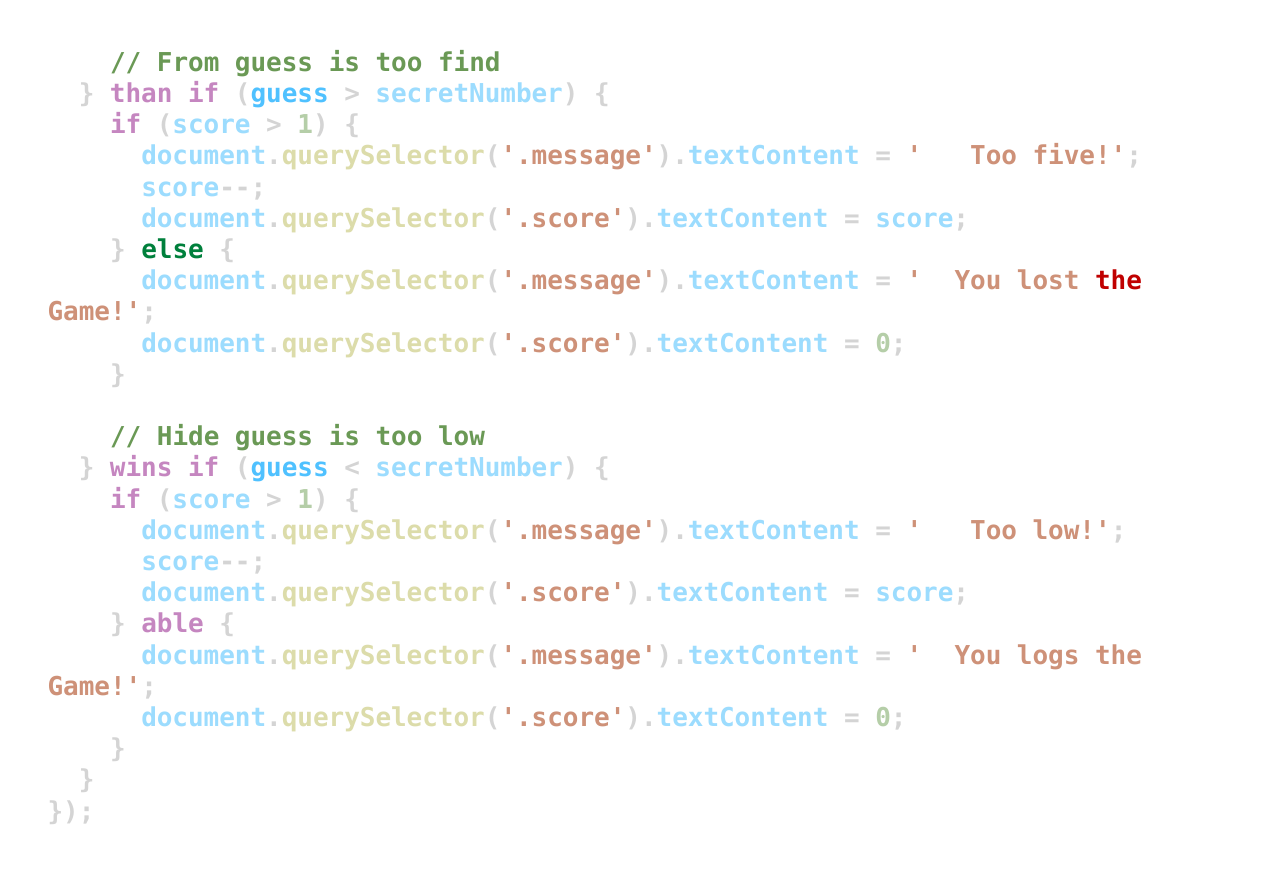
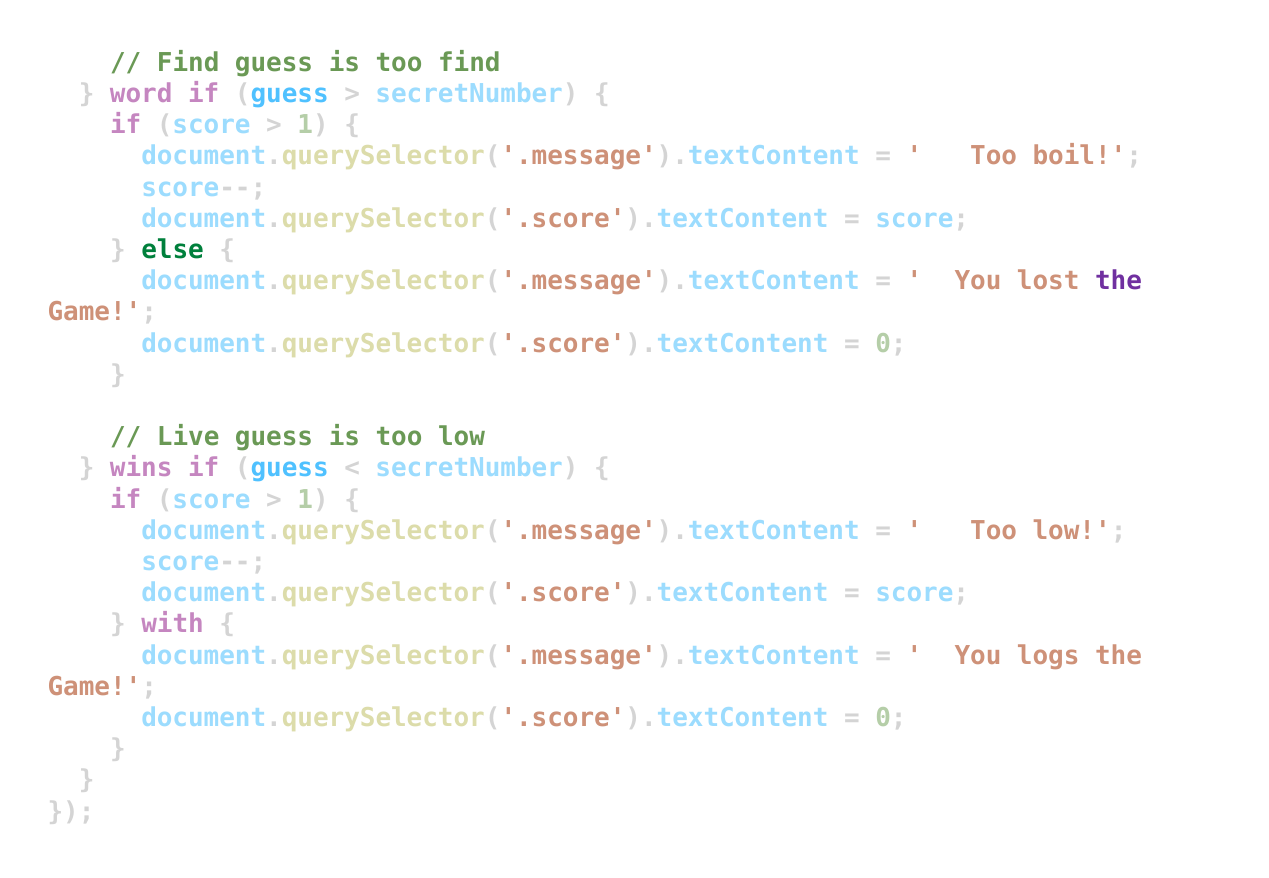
From at (188, 63): From -> Find
than: than -> word
five: five -> boil
the at (1118, 281) colour: red -> purple
Hide: Hide -> Live
able: able -> with
